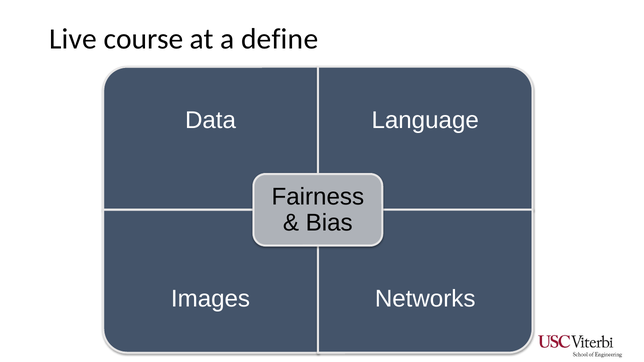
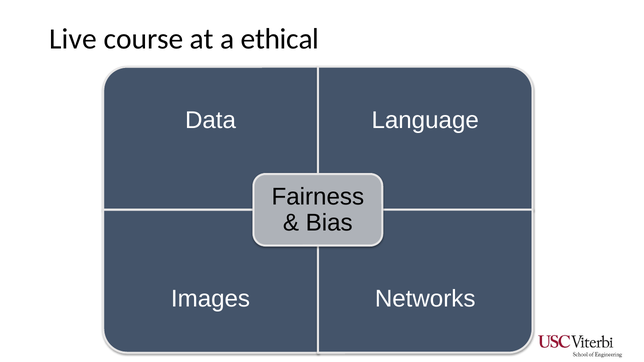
define: define -> ethical
